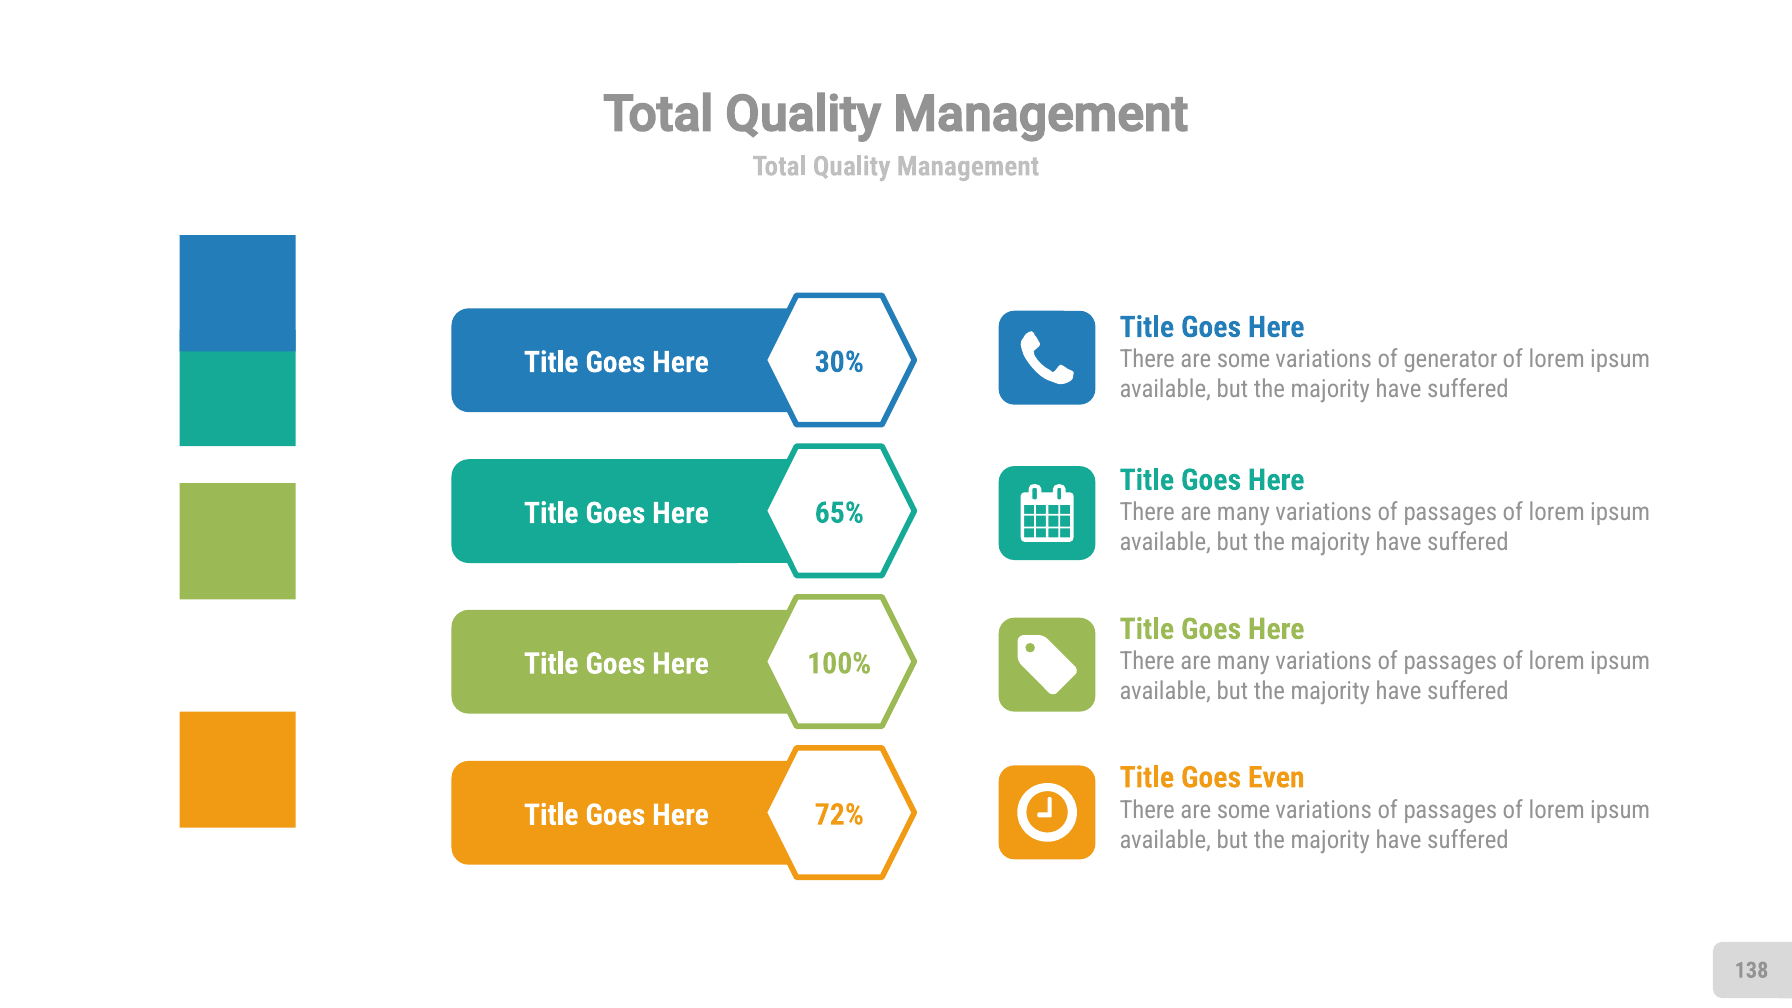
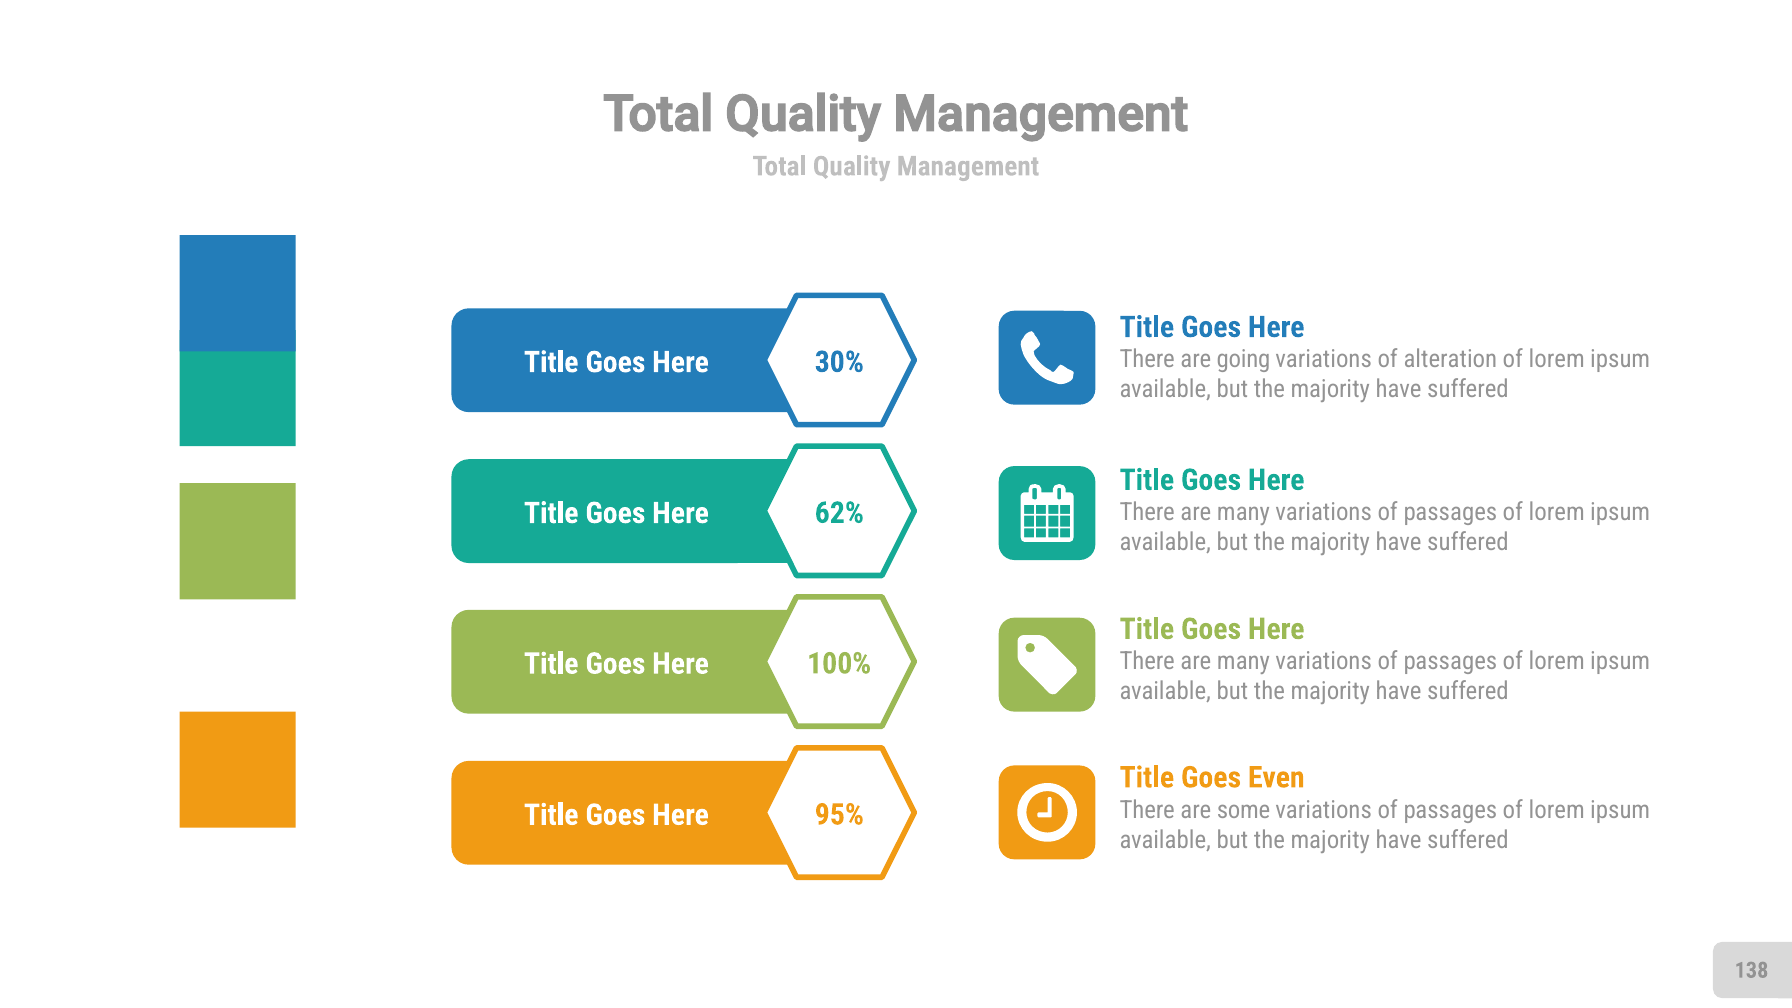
some at (1244, 360): some -> going
generator: generator -> alteration
65%: 65% -> 62%
72%: 72% -> 95%
